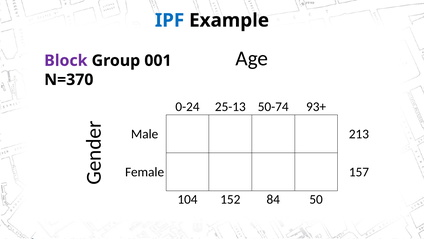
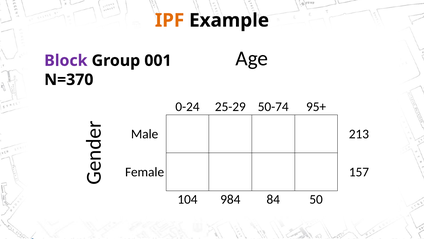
IPF colour: blue -> orange
25-13: 25-13 -> 25-29
93+: 93+ -> 95+
152: 152 -> 984
